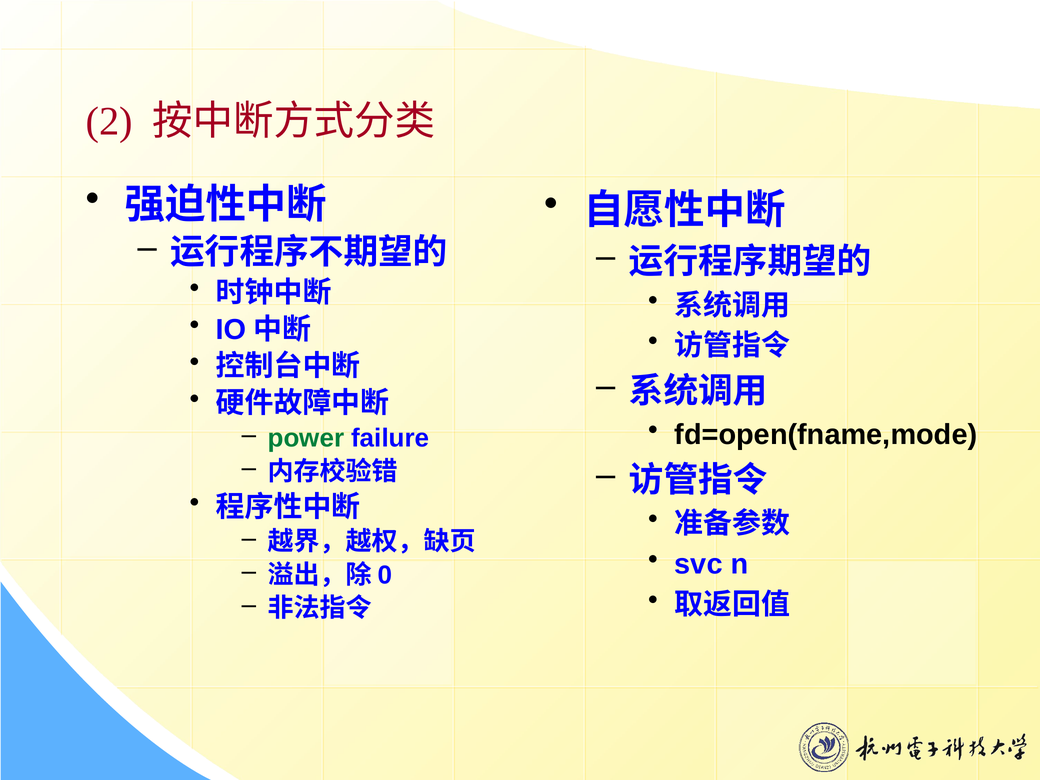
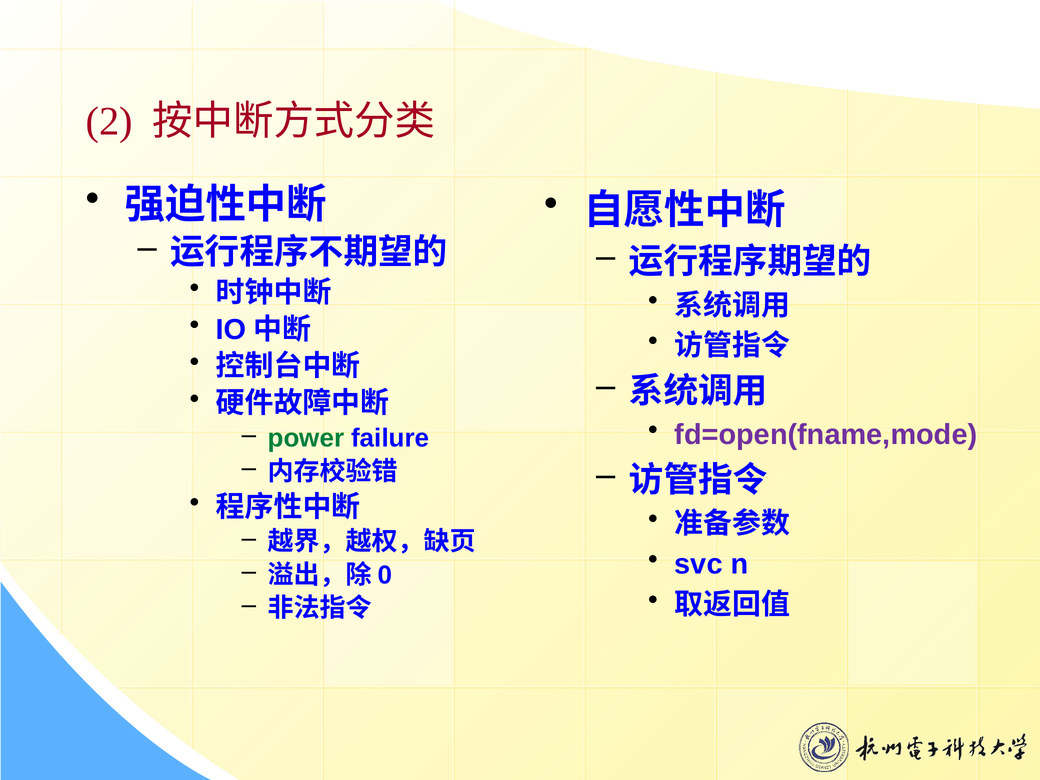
fd=open(fname,mode colour: black -> purple
